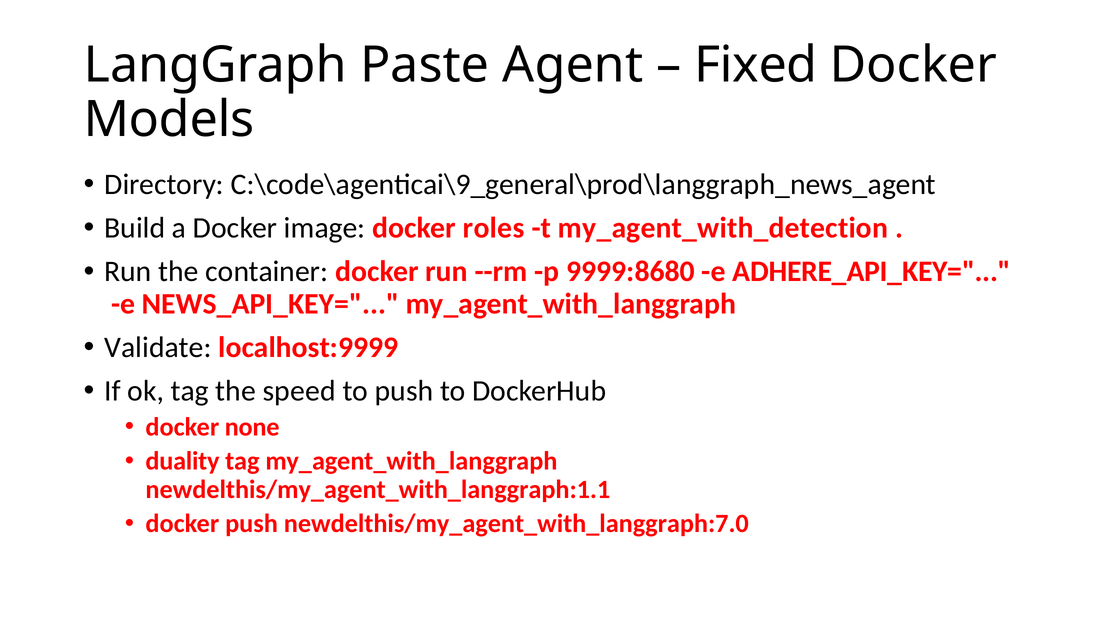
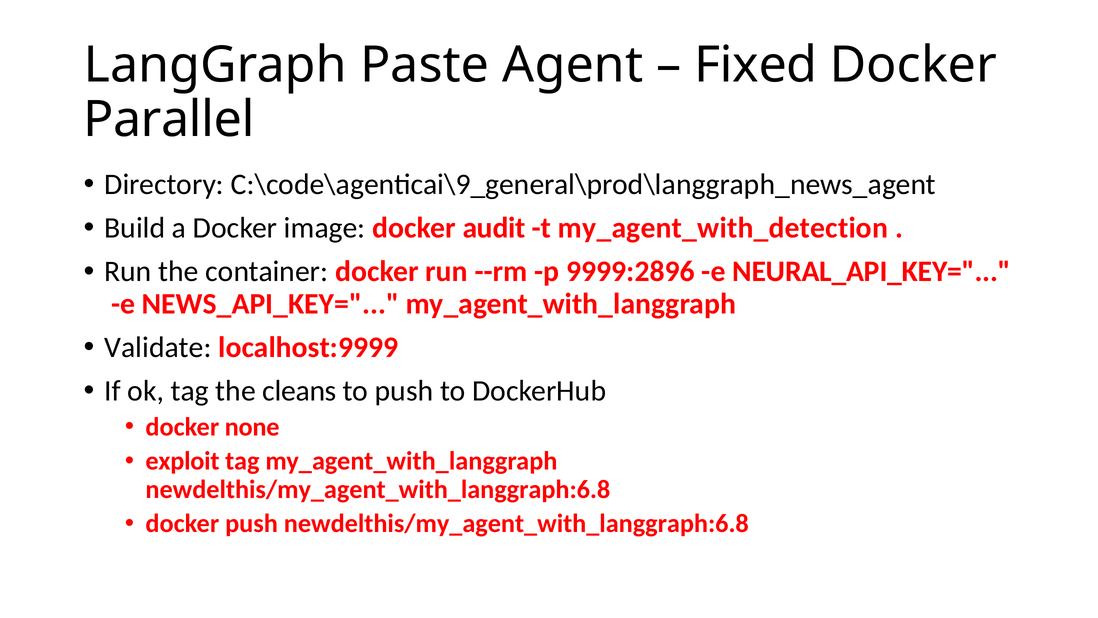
Models: Models -> Parallel
roles: roles -> audit
9999:8680: 9999:8680 -> 9999:2896
ADHERE_API_KEY=: ADHERE_API_KEY= -> NEURAL_API_KEY=
speed: speed -> cleans
duality: duality -> exploit
newdelthis/my_agent_with_langgraph:1.1 at (378, 489): newdelthis/my_agent_with_langgraph:1.1 -> newdelthis/my_agent_with_langgraph:6.8
push newdelthis/my_agent_with_langgraph:7.0: newdelthis/my_agent_with_langgraph:7.0 -> newdelthis/my_agent_with_langgraph:6.8
